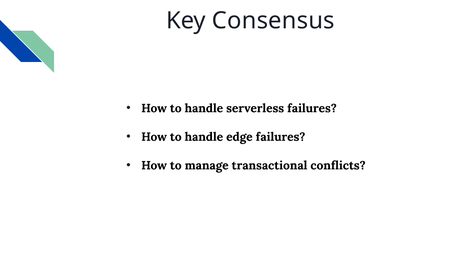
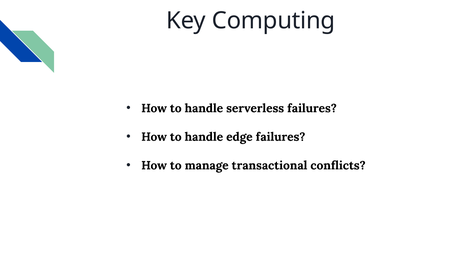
Consensus: Consensus -> Computing
